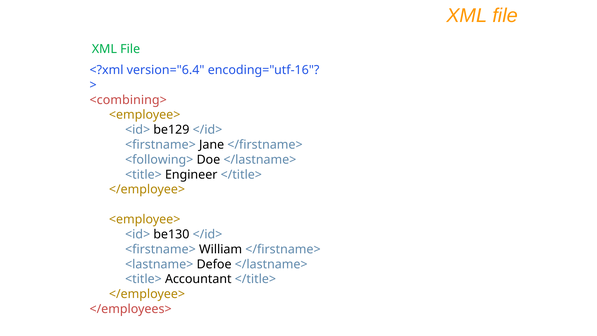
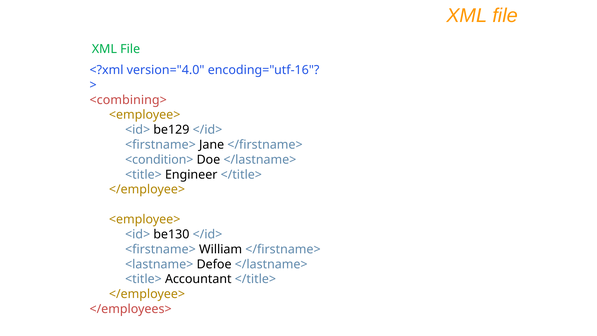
version="6.4: version="6.4 -> version="4.0
<following>: <following> -> <condition>
